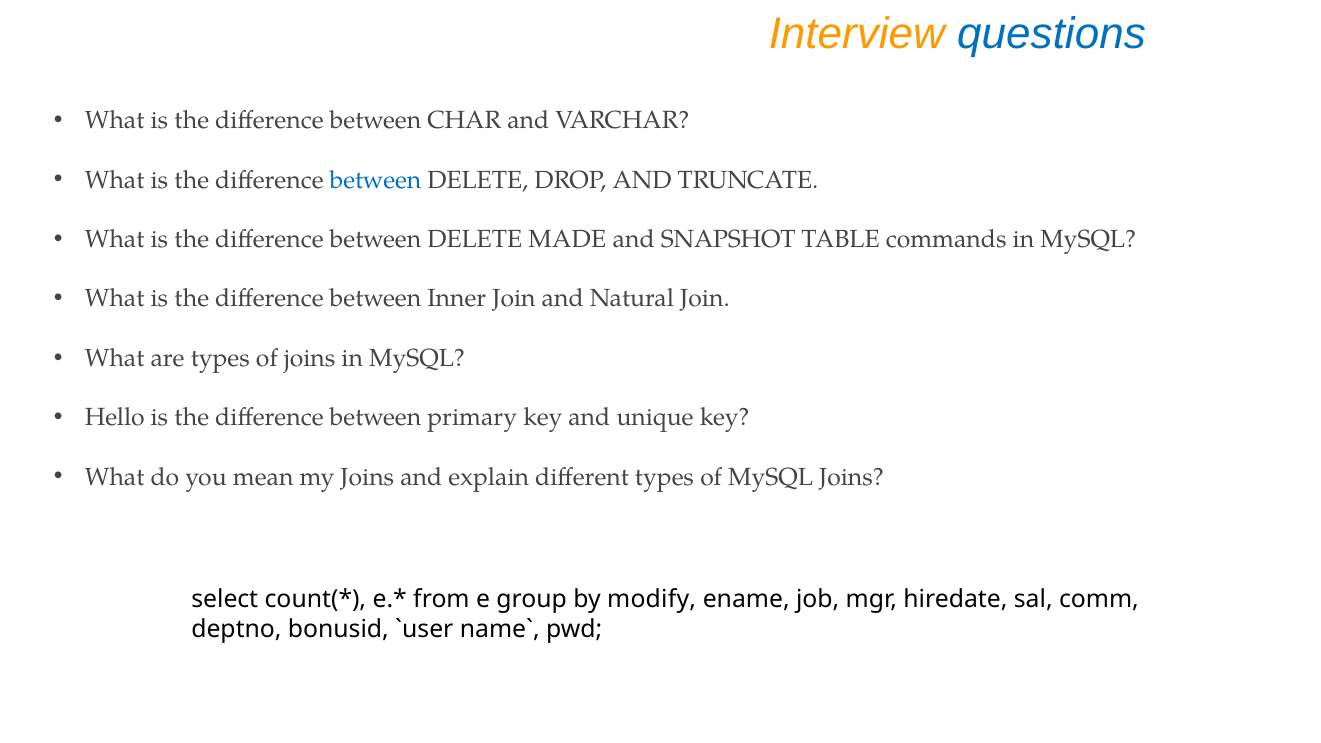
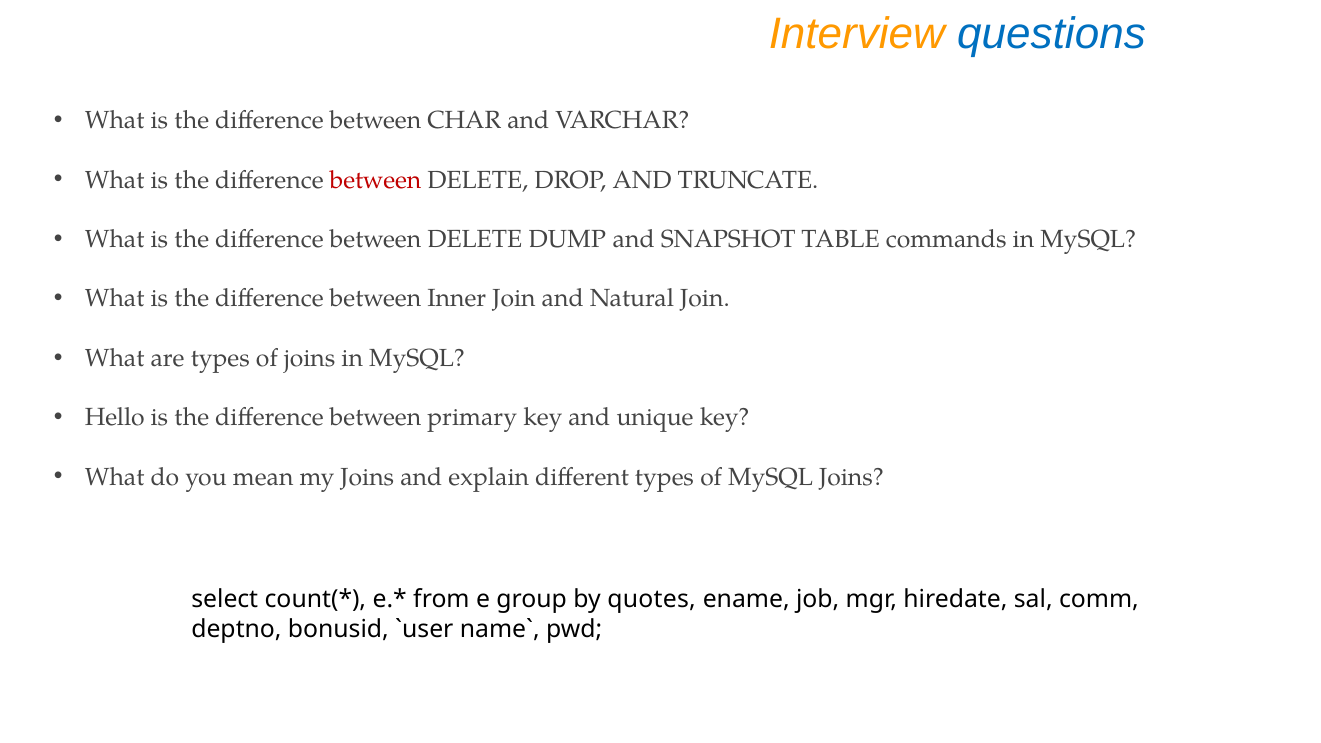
between at (376, 180) colour: blue -> red
MADE: MADE -> DUMP
modify: modify -> quotes
